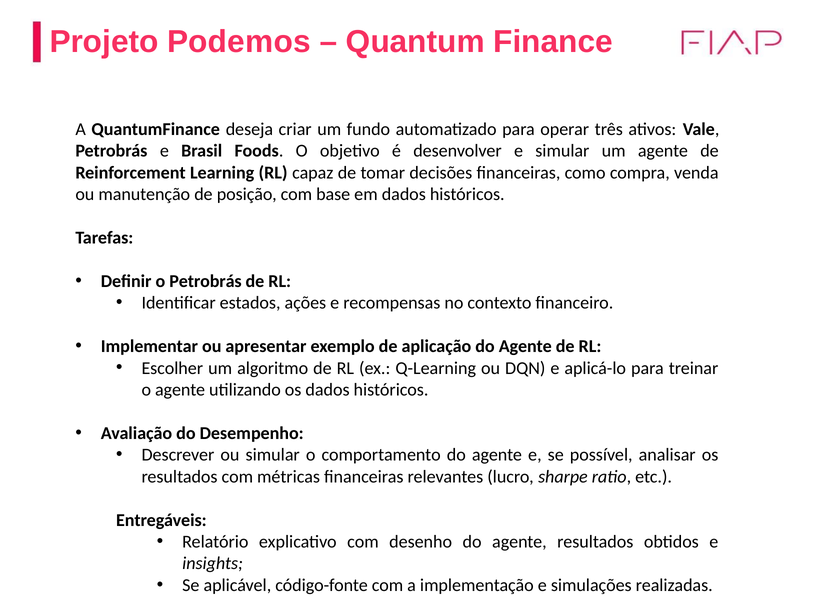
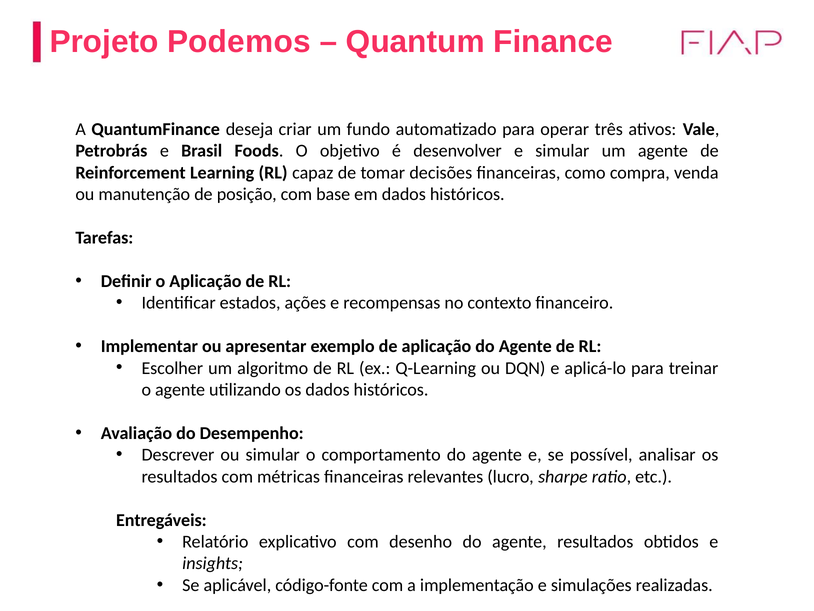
o Petrobrás: Petrobrás -> Aplicação
